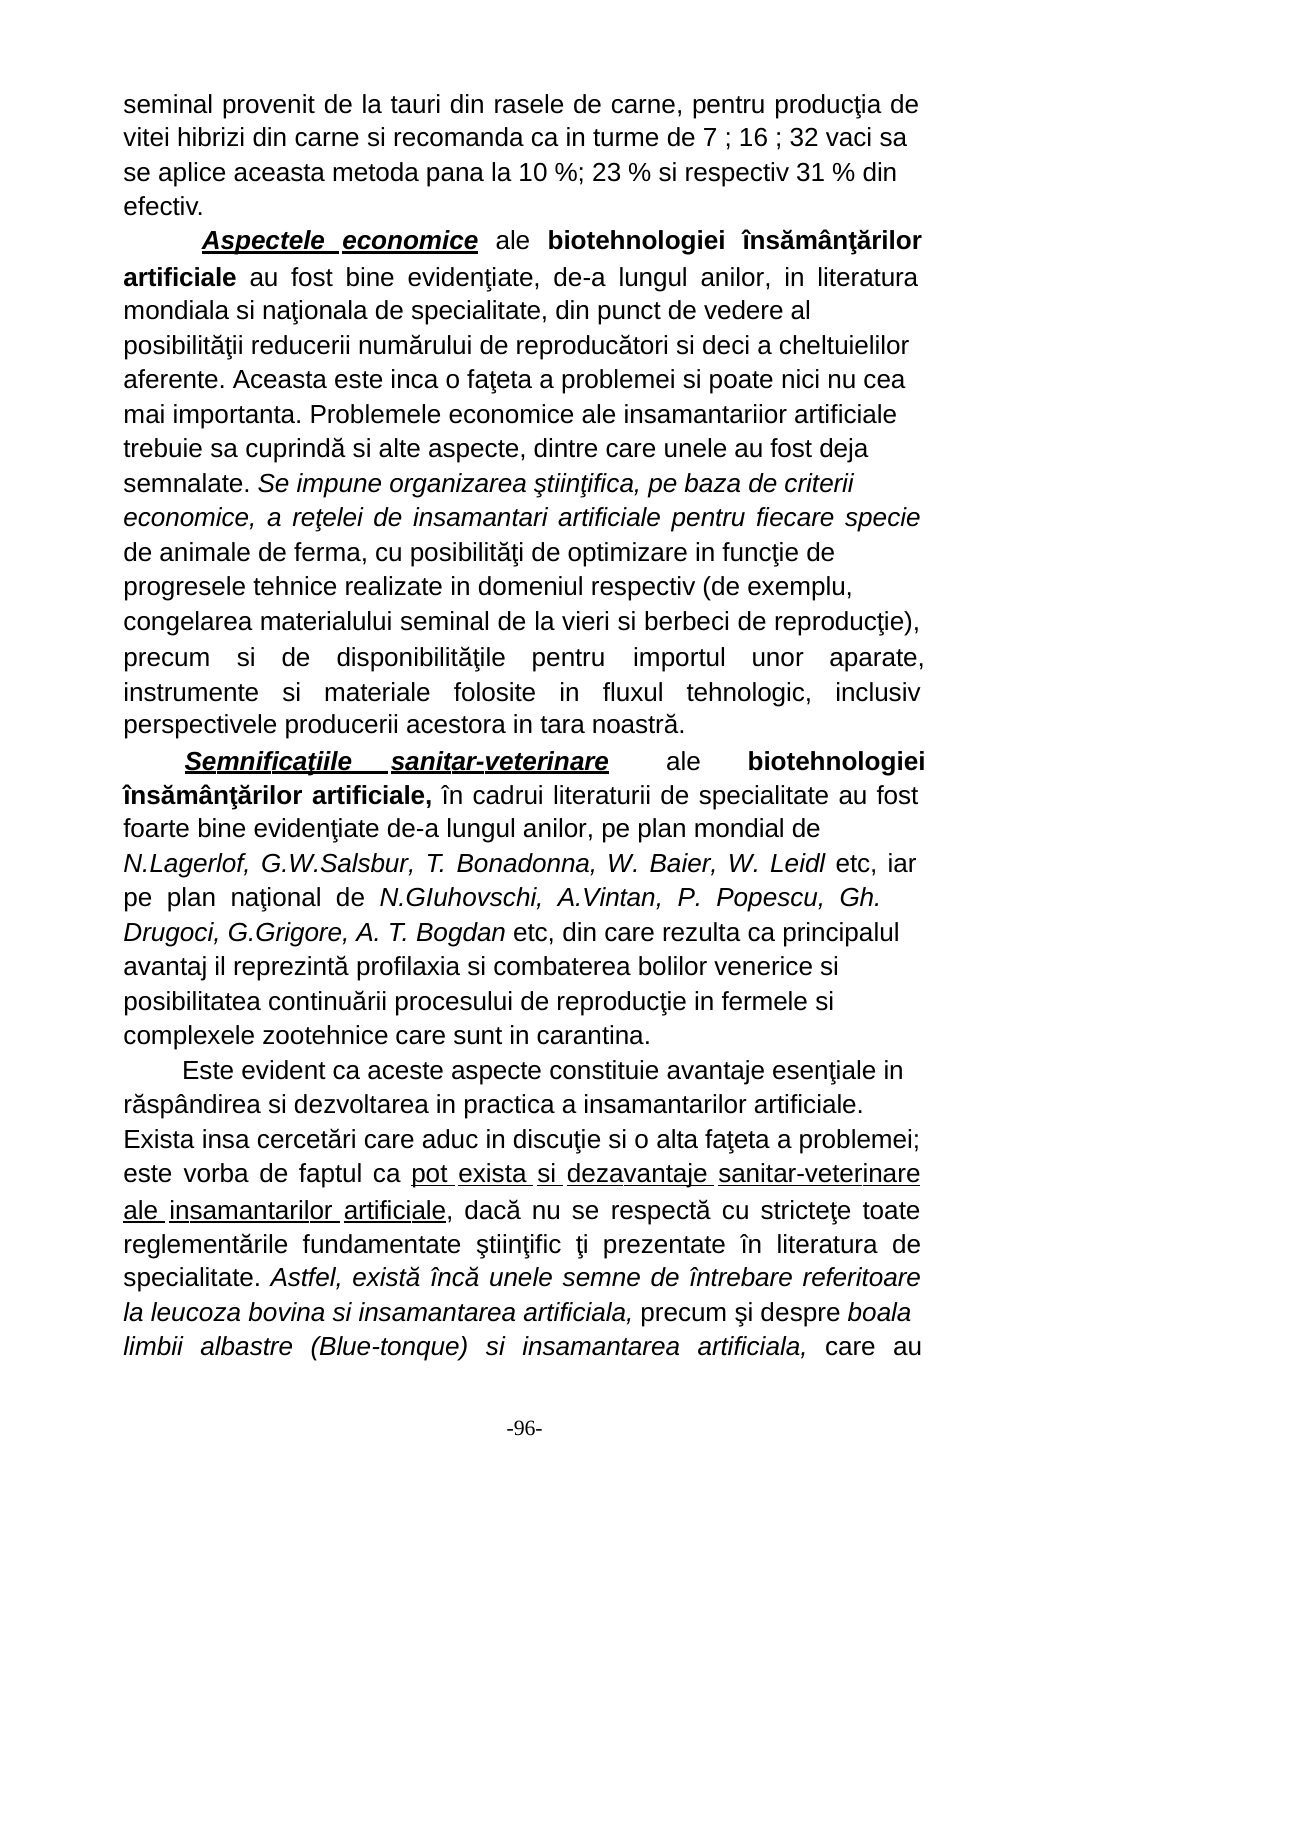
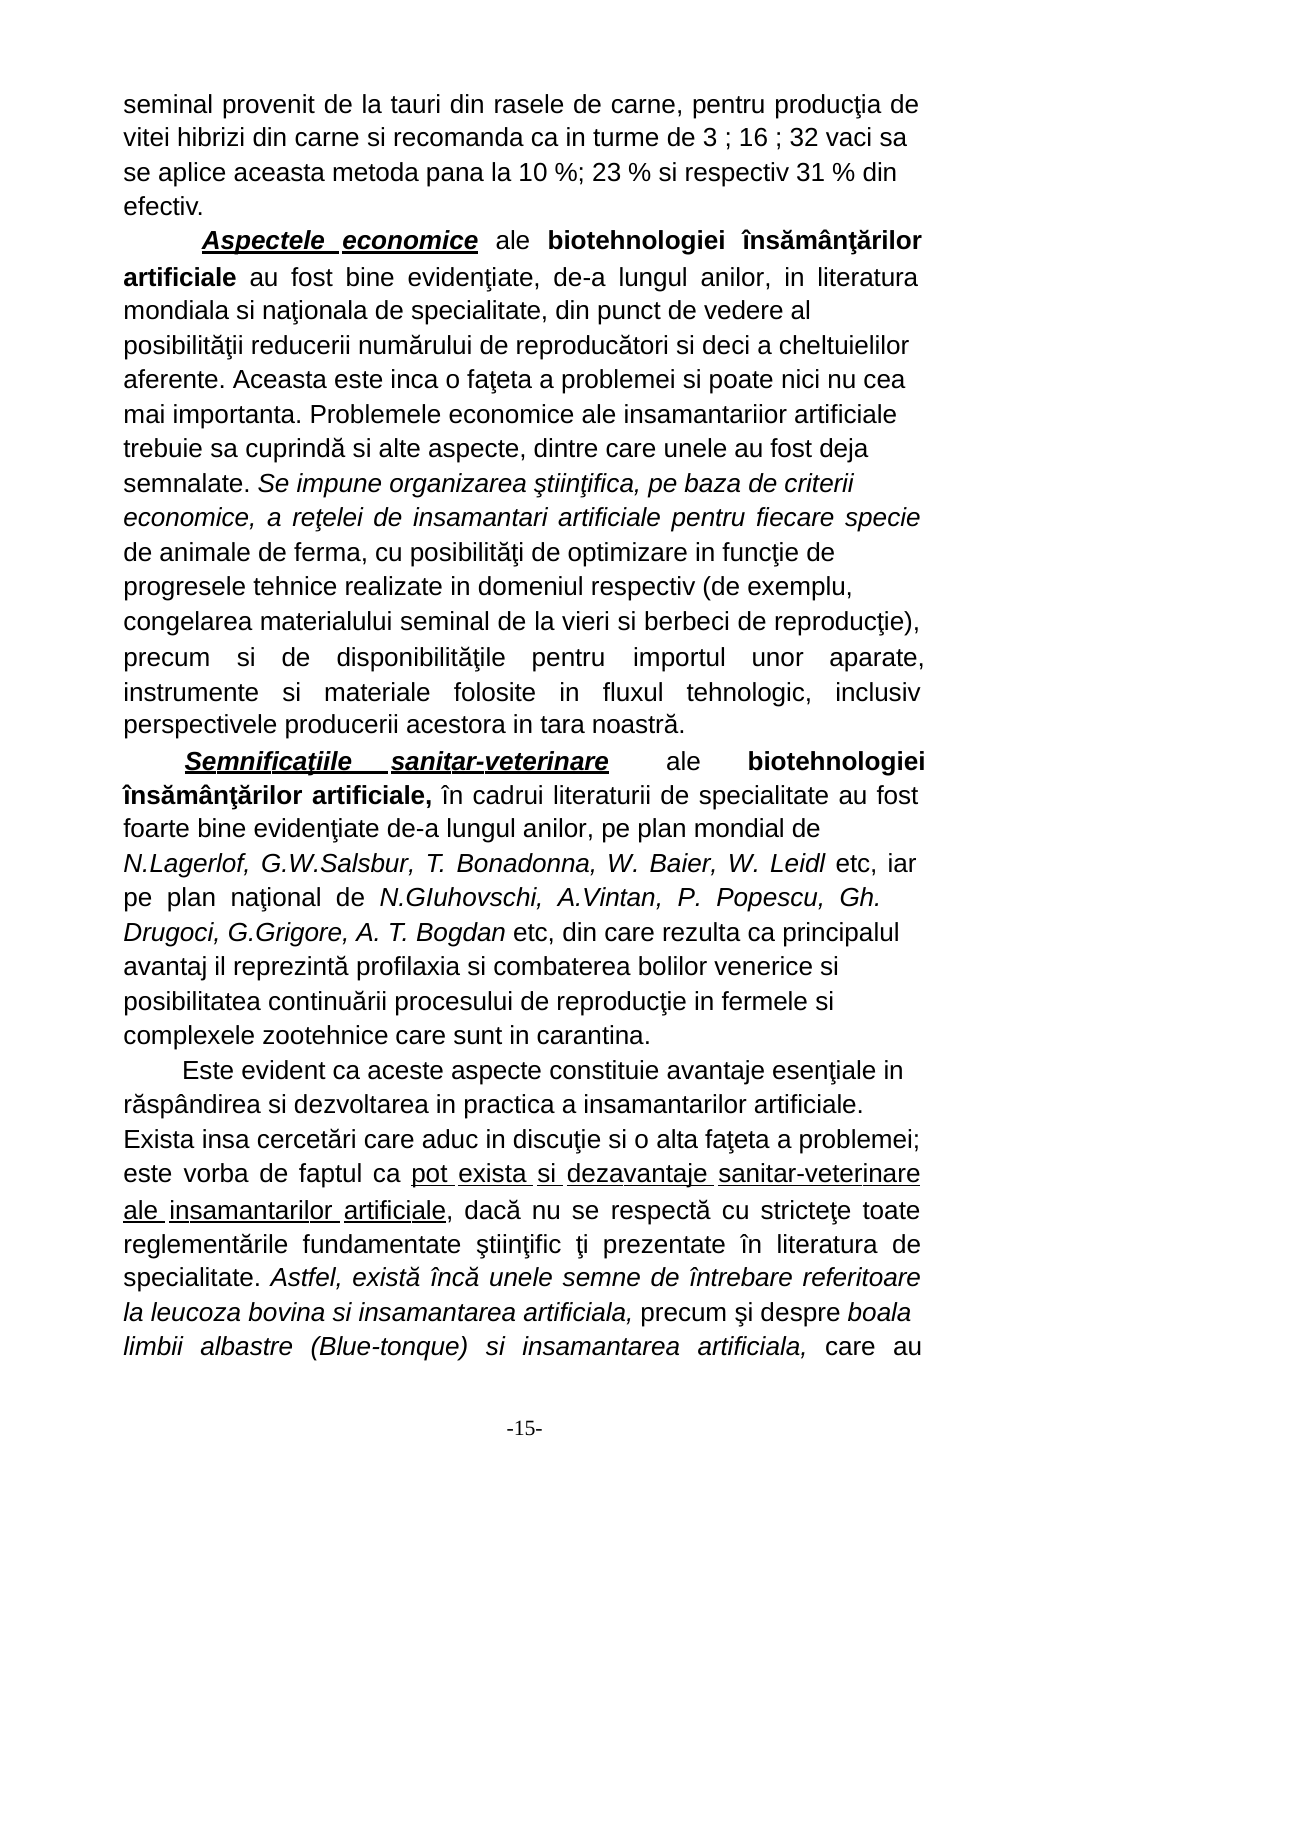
7: 7 -> 3
-96-: -96- -> -15-
